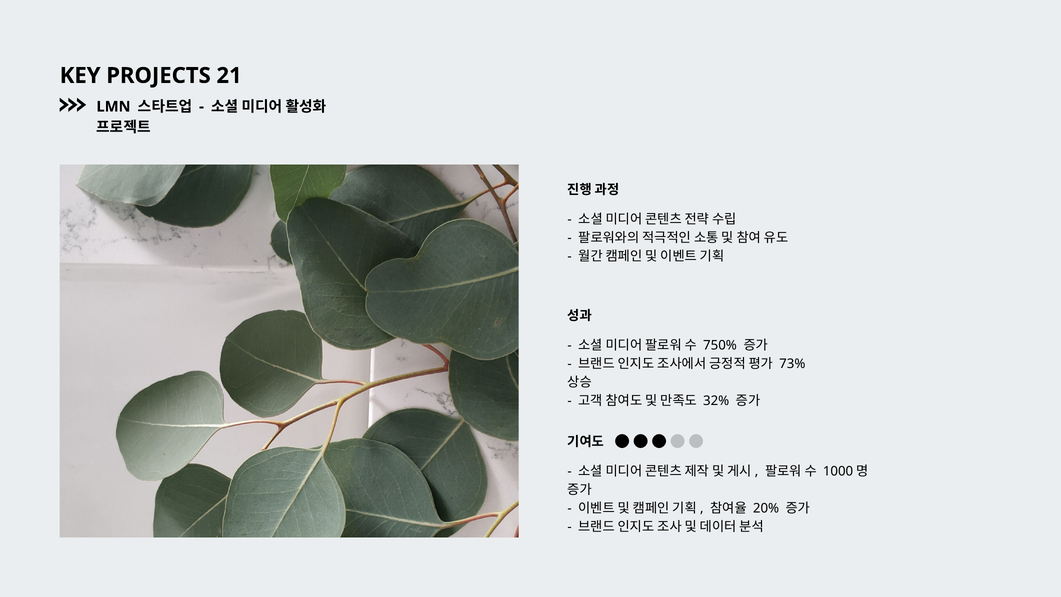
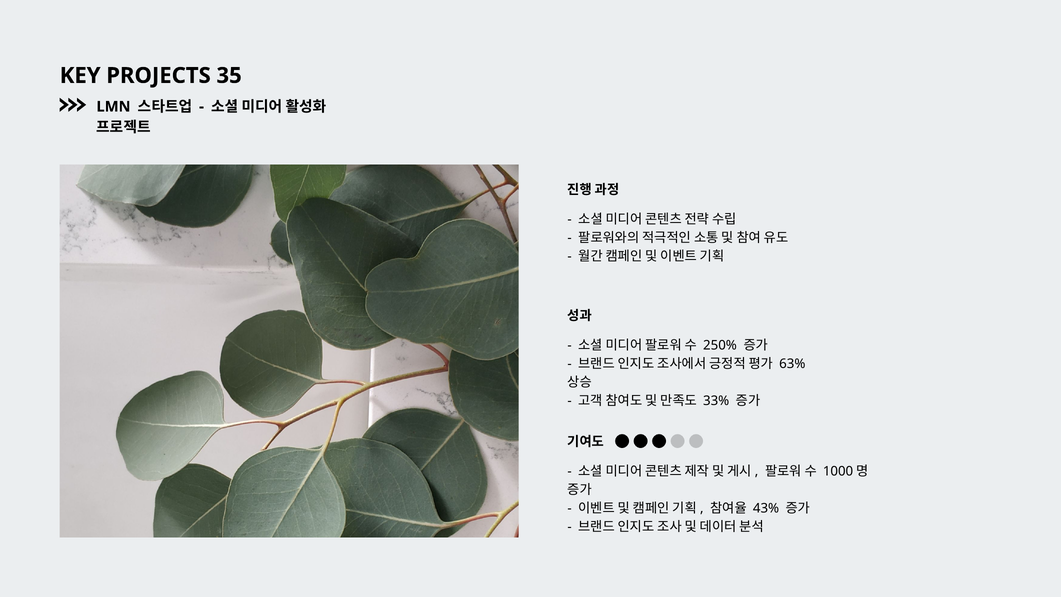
21: 21 -> 35
750%: 750% -> 250%
73%: 73% -> 63%
32%: 32% -> 33%
20%: 20% -> 43%
